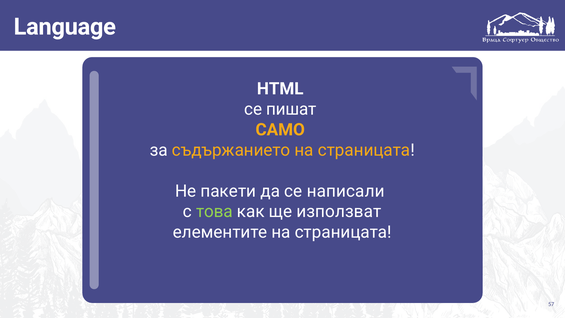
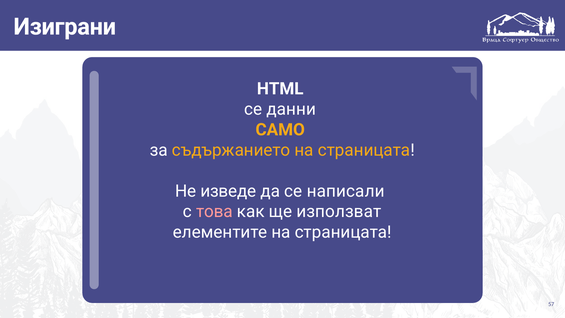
Language: Language -> Изиграни
пишат: пишат -> данни
пакети: пакети -> изведе
това colour: light green -> pink
